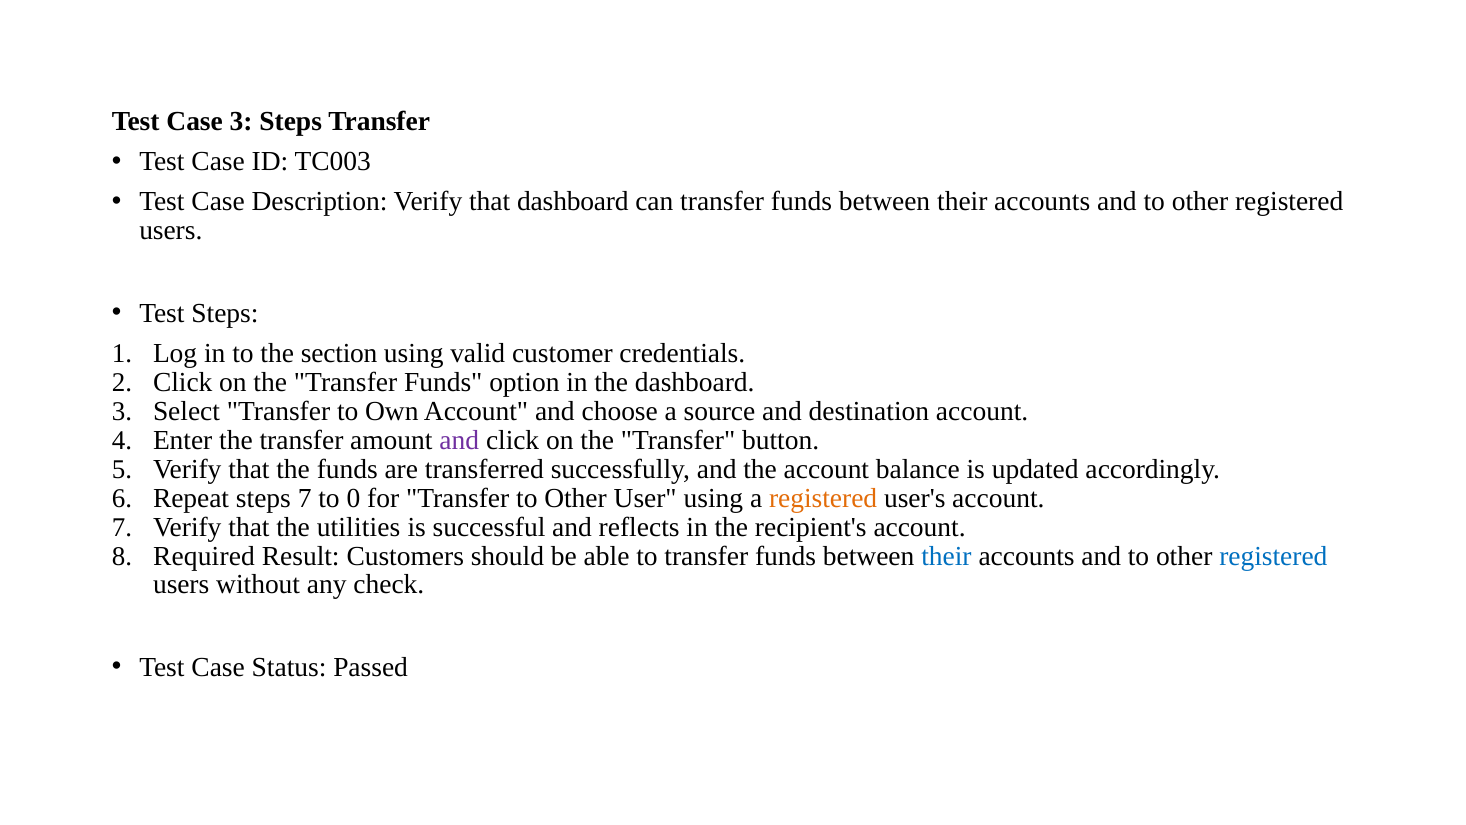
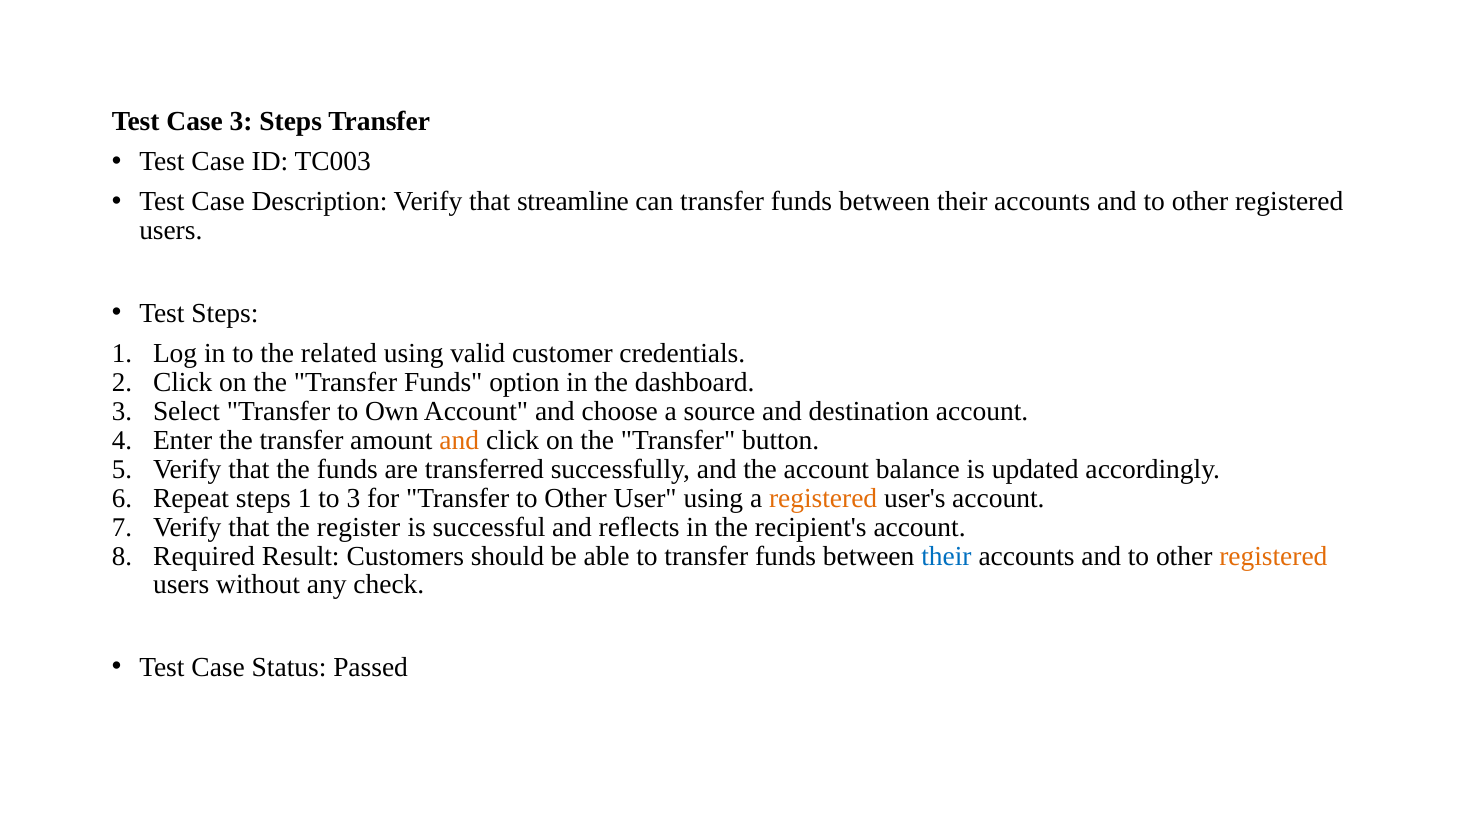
that dashboard: dashboard -> streamline
section: section -> related
and at (459, 440) colour: purple -> orange
Repeat steps 7: 7 -> 1
to 0: 0 -> 3
utilities: utilities -> register
registered at (1273, 556) colour: blue -> orange
